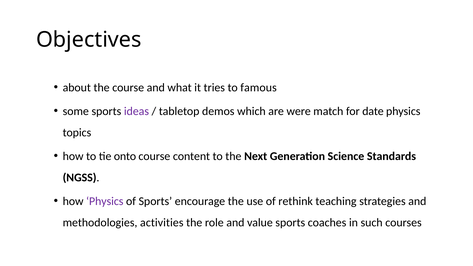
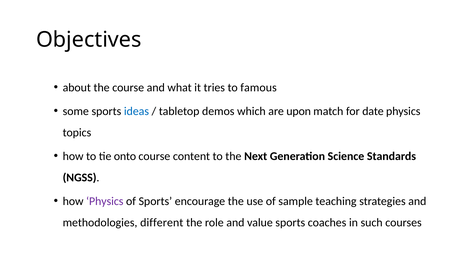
ideas colour: purple -> blue
were: were -> upon
rethink: rethink -> sample
activities: activities -> different
